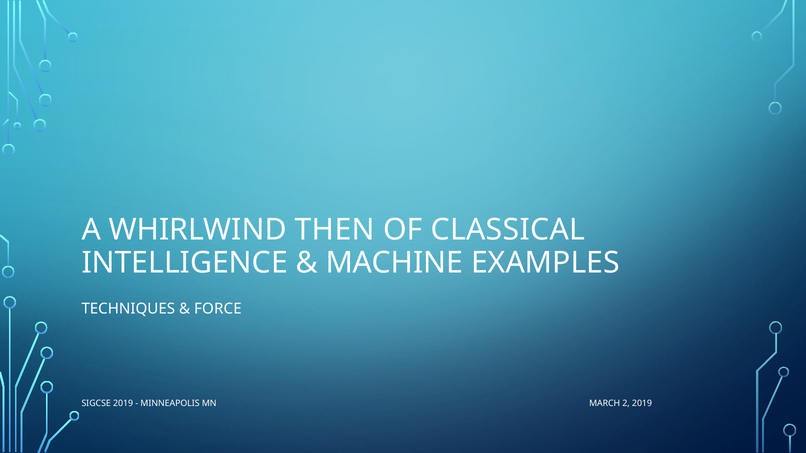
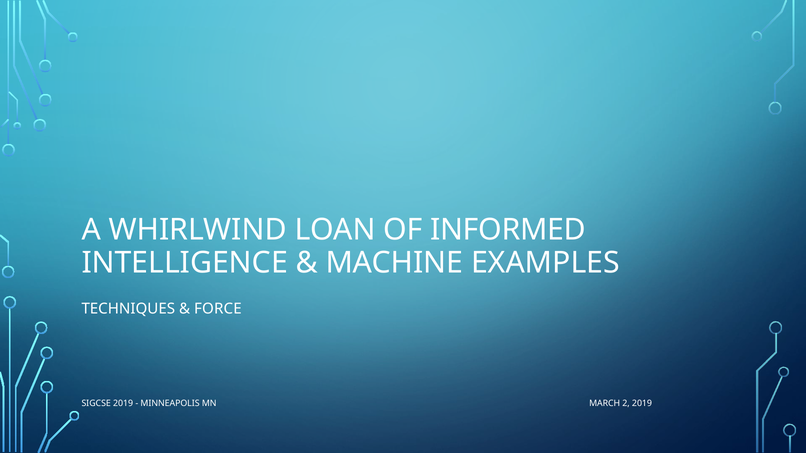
THEN: THEN -> LOAN
CLASSICAL: CLASSICAL -> INFORMED
